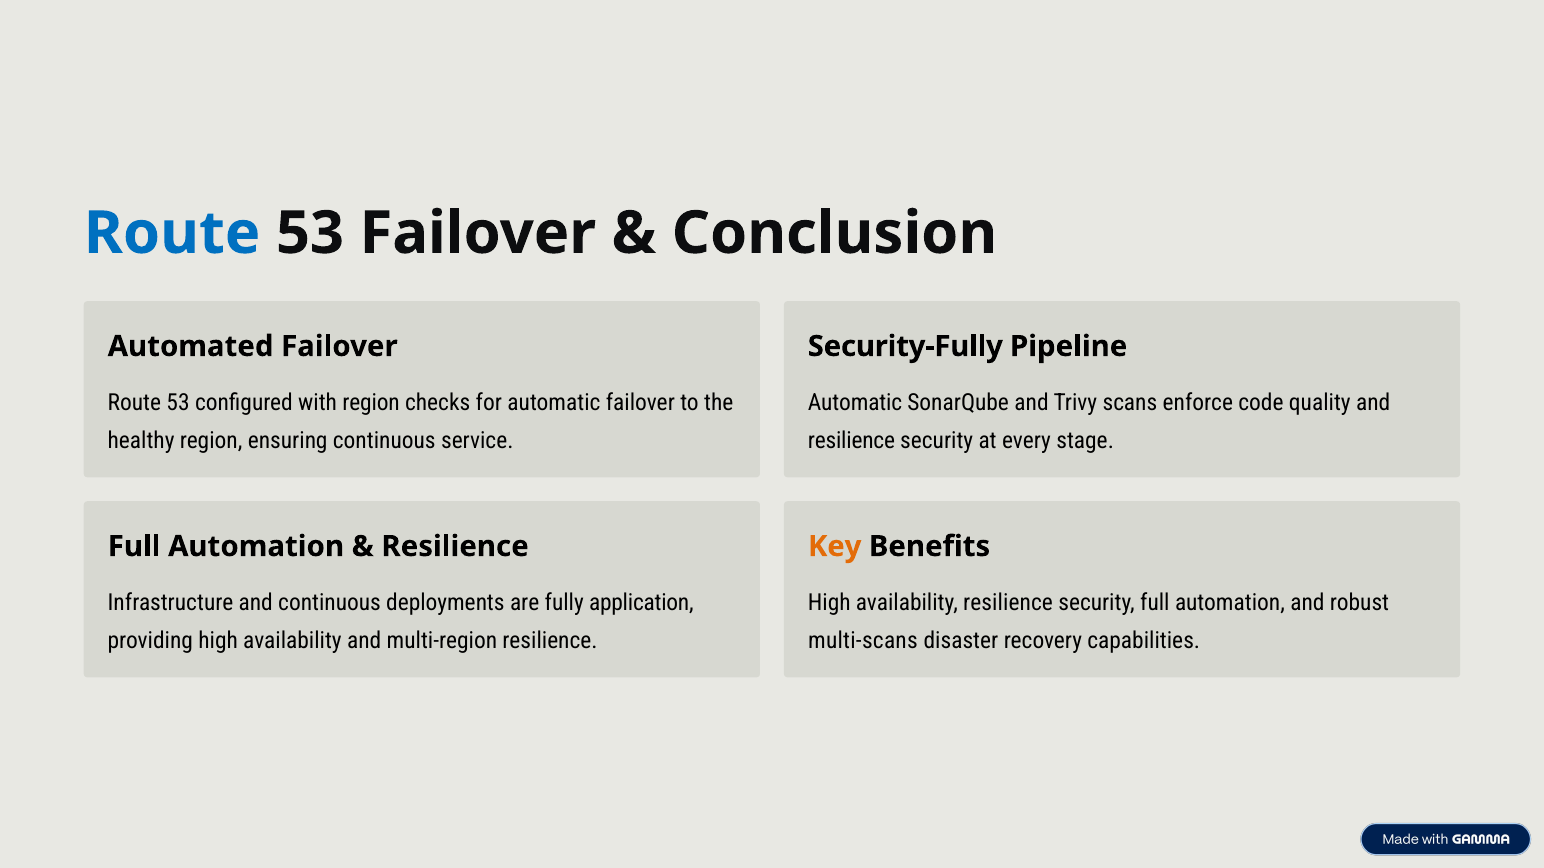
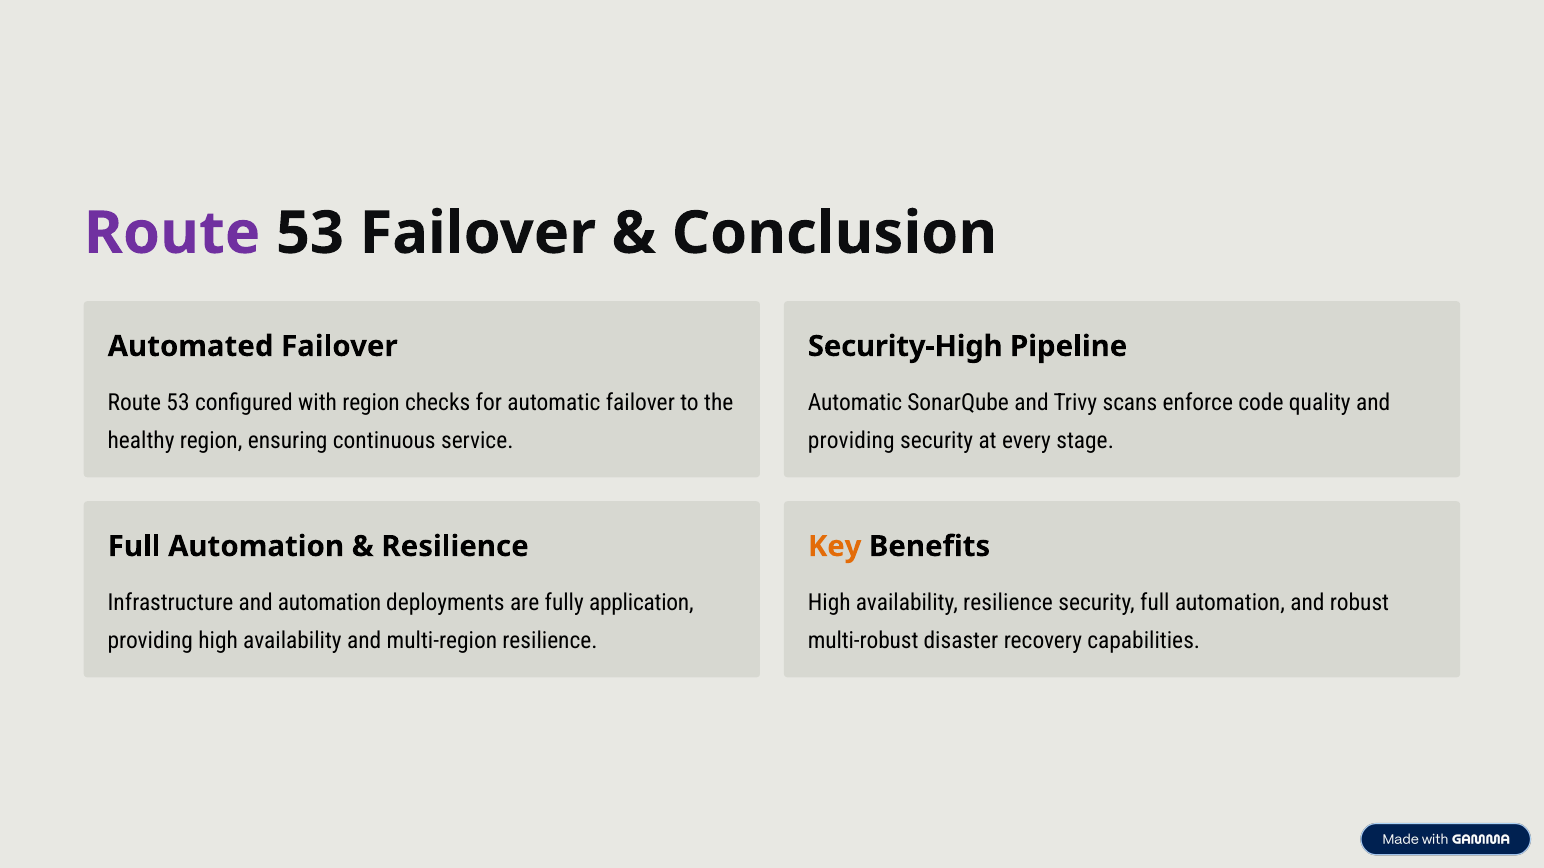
Route at (172, 233) colour: blue -> purple
Security-Fully: Security-Fully -> Security-High
resilience at (851, 441): resilience -> providing
and continuous: continuous -> automation
multi-scans: multi-scans -> multi-robust
